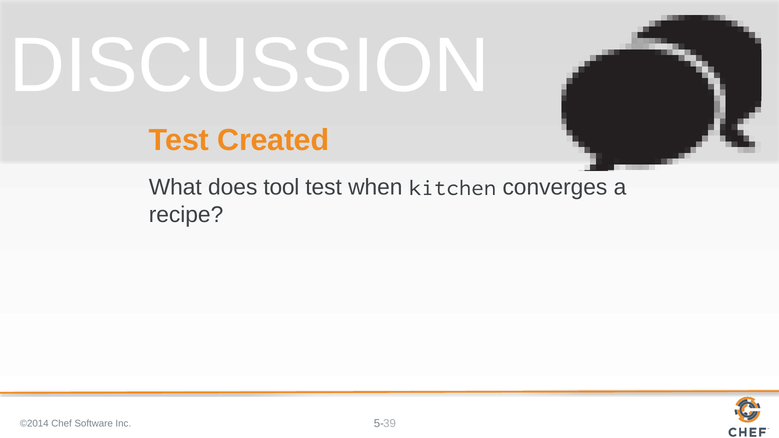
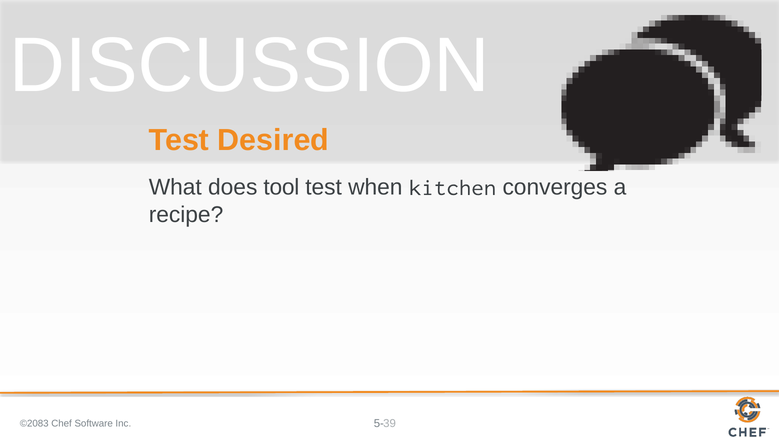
Created: Created -> Desired
©2014: ©2014 -> ©2083
